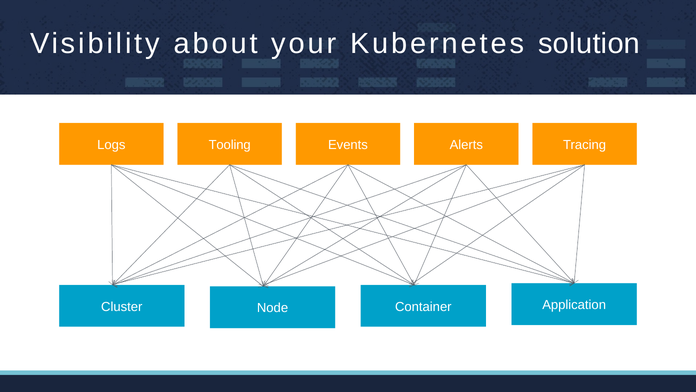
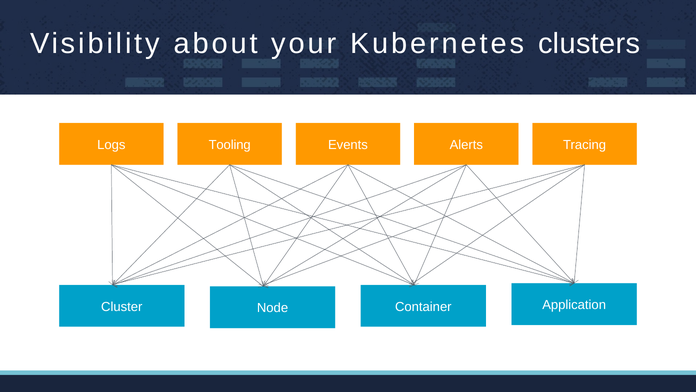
solution: solution -> clusters
